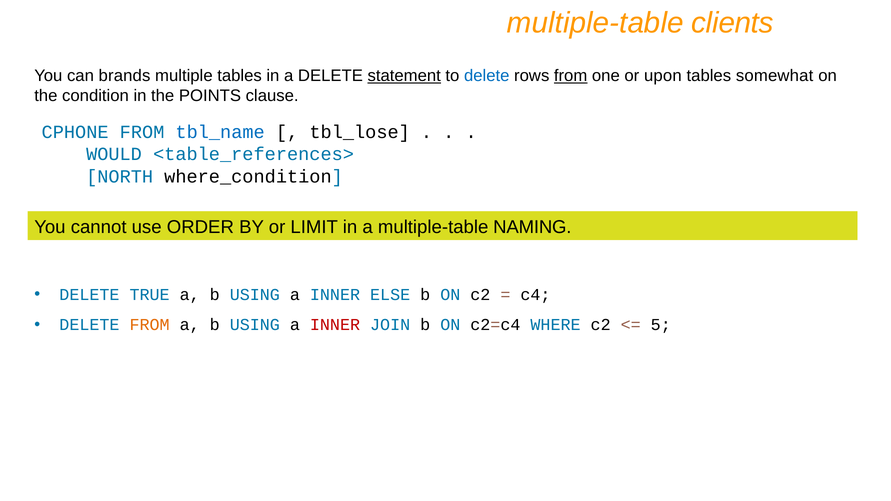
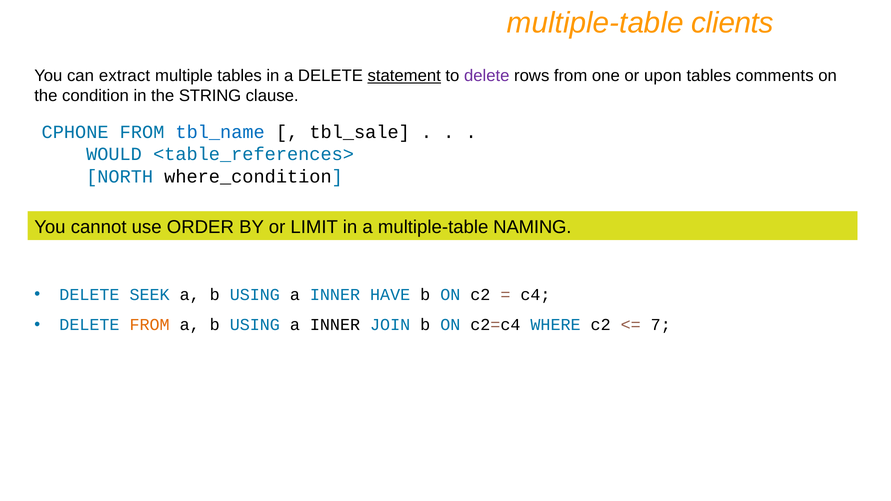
brands: brands -> extract
delete at (487, 76) colour: blue -> purple
from at (571, 76) underline: present -> none
somewhat: somewhat -> comments
POINTS: POINTS -> STRING
tbl_lose: tbl_lose -> tbl_sale
TRUE: TRUE -> SEEK
ELSE: ELSE -> HAVE
INNER at (335, 325) colour: red -> black
5: 5 -> 7
